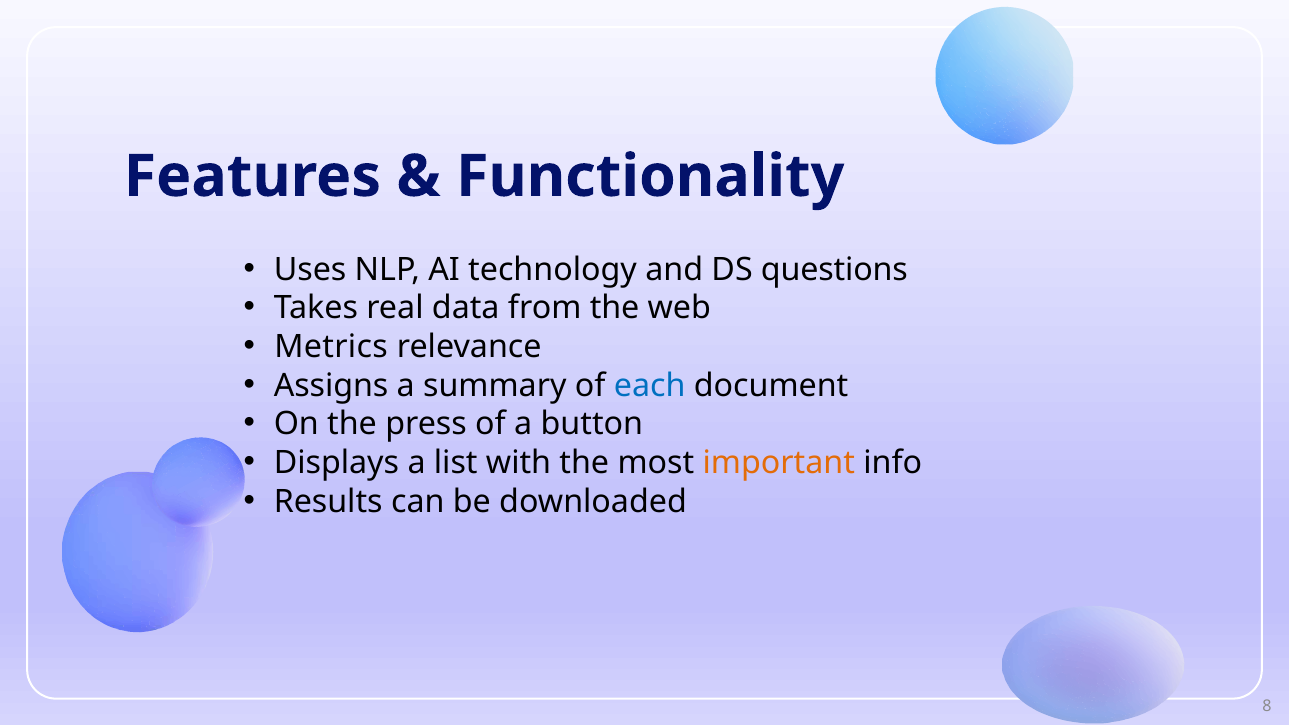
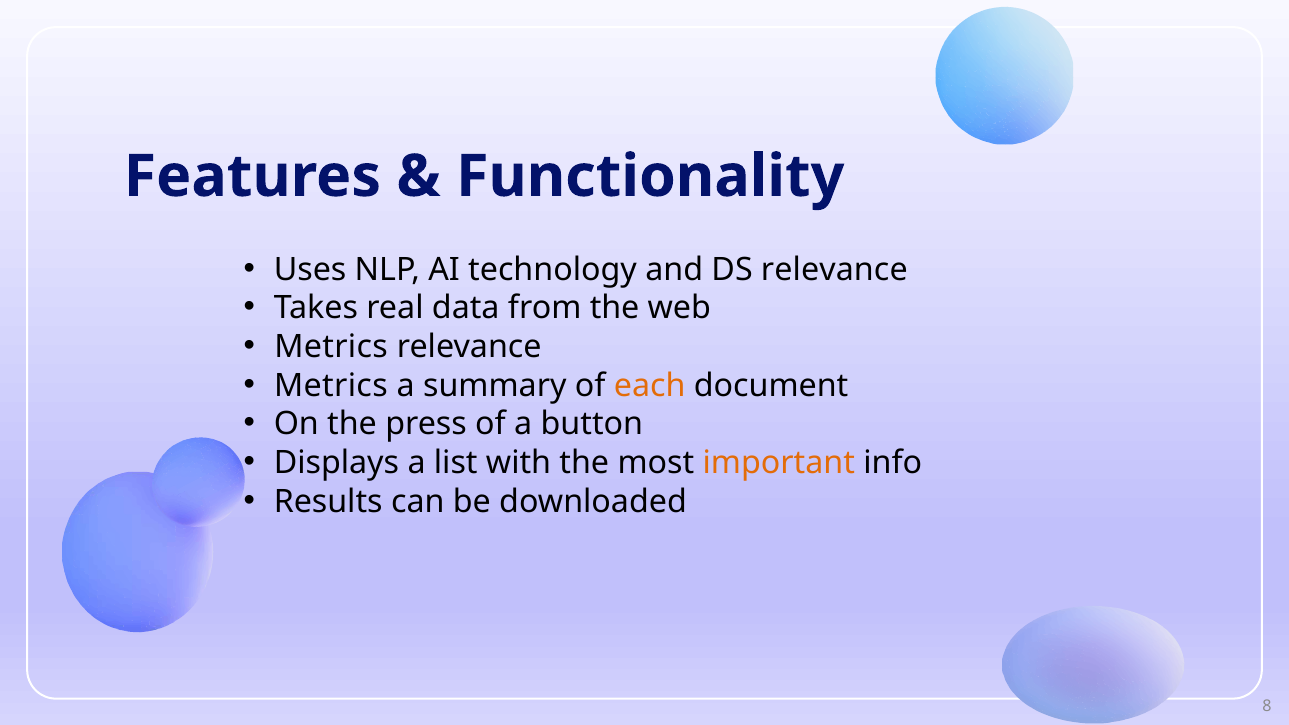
DS questions: questions -> relevance
Assigns at (331, 385): Assigns -> Metrics
each colour: blue -> orange
